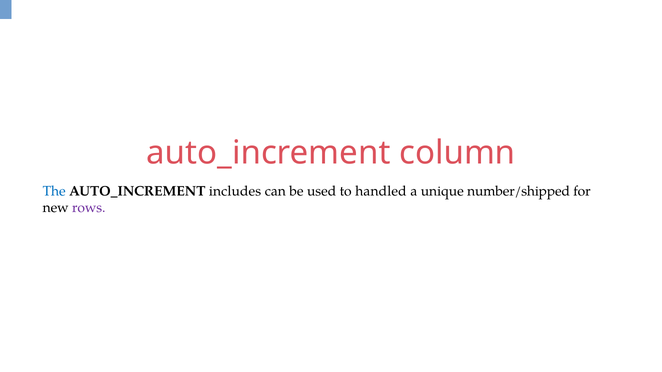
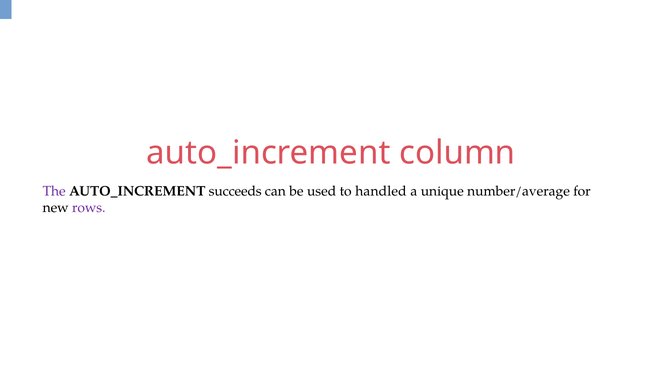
The colour: blue -> purple
includes: includes -> succeeds
number/shipped: number/shipped -> number/average
